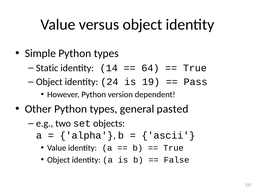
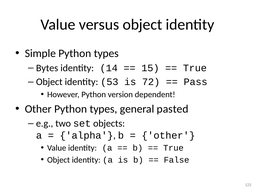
Static: Static -> Bytes
64: 64 -> 15
24: 24 -> 53
19: 19 -> 72
ascii at (168, 136): ascii -> other
